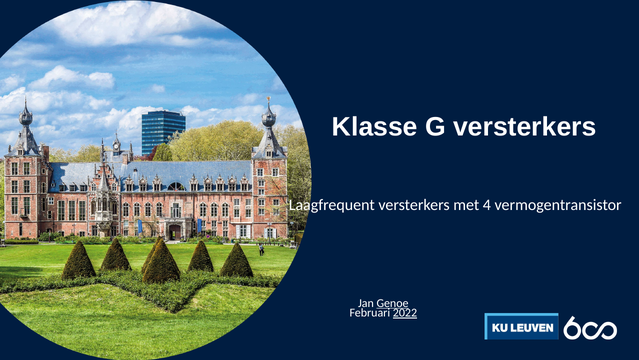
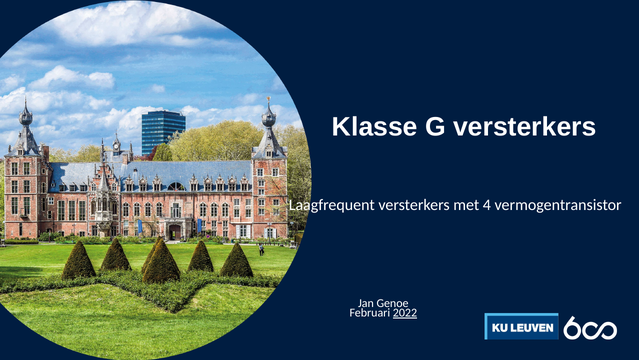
Genoe underline: present -> none
